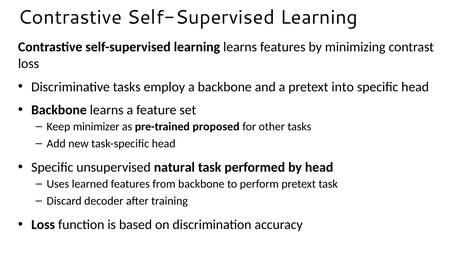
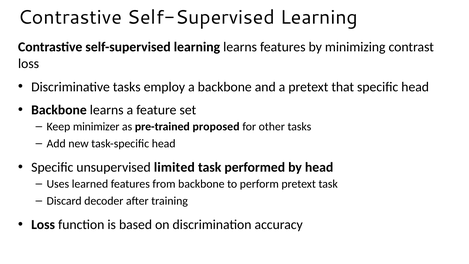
into: into -> that
natural: natural -> limited
